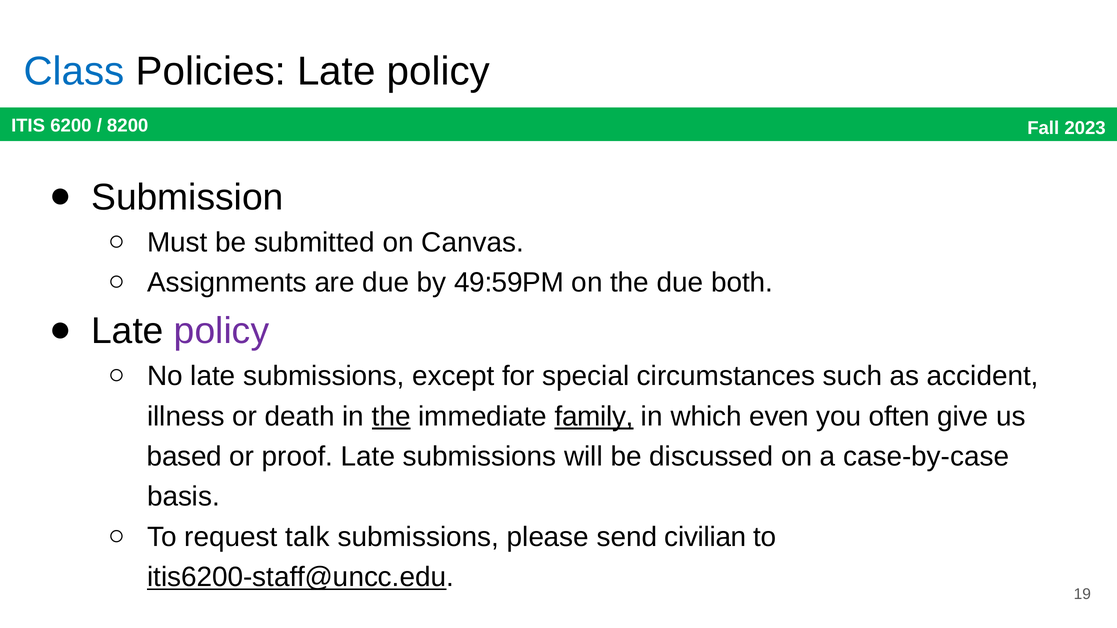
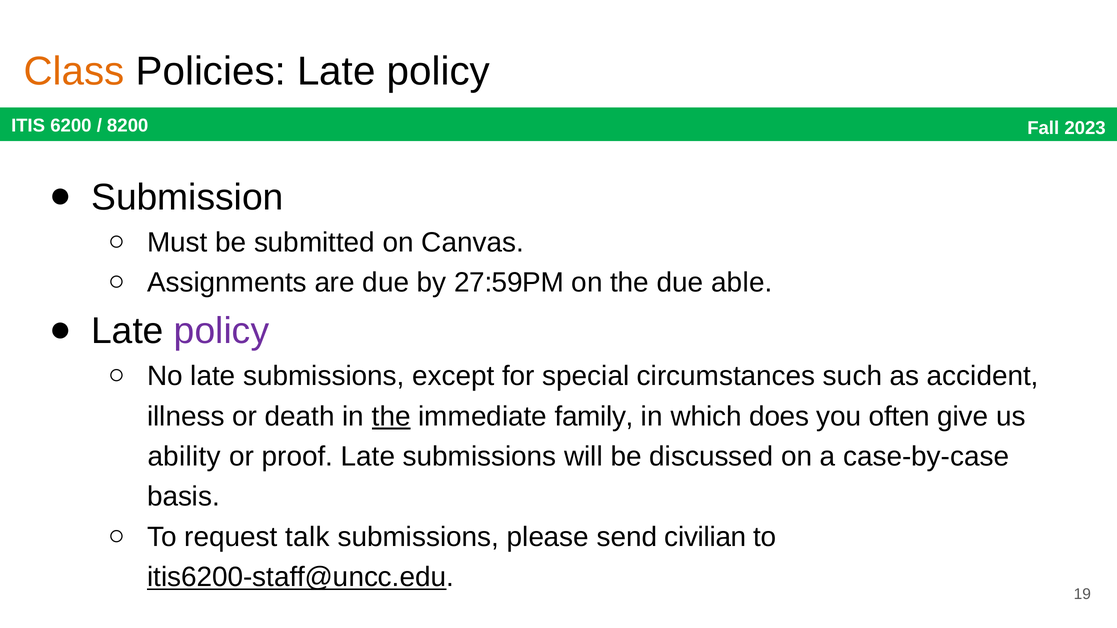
Class colour: blue -> orange
49:59PM: 49:59PM -> 27:59PM
both: both -> able
family underline: present -> none
even: even -> does
based: based -> ability
